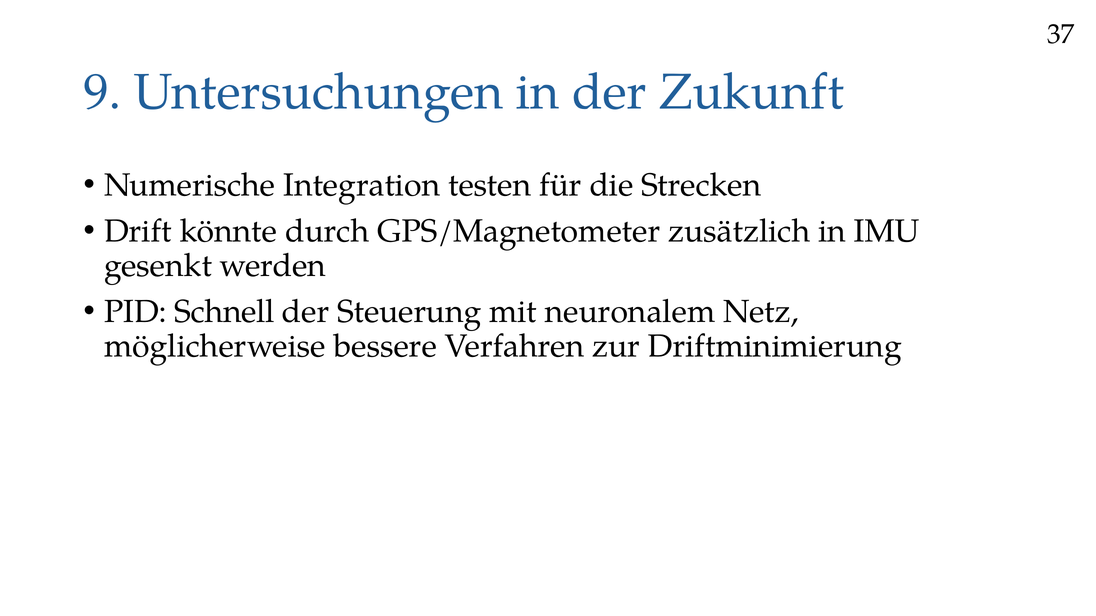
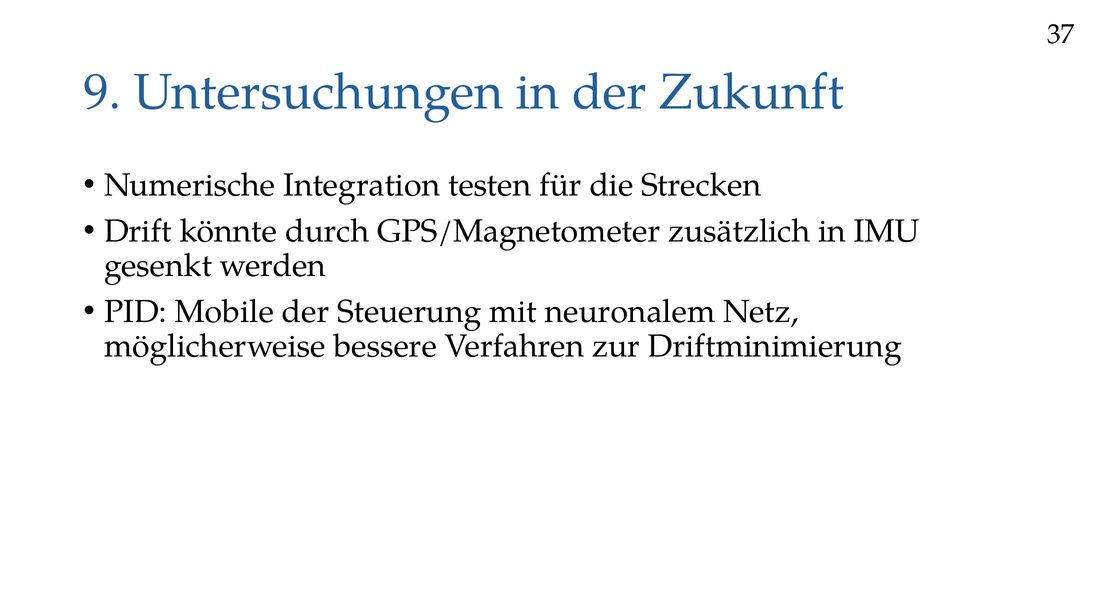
Schnell: Schnell -> Mobile
